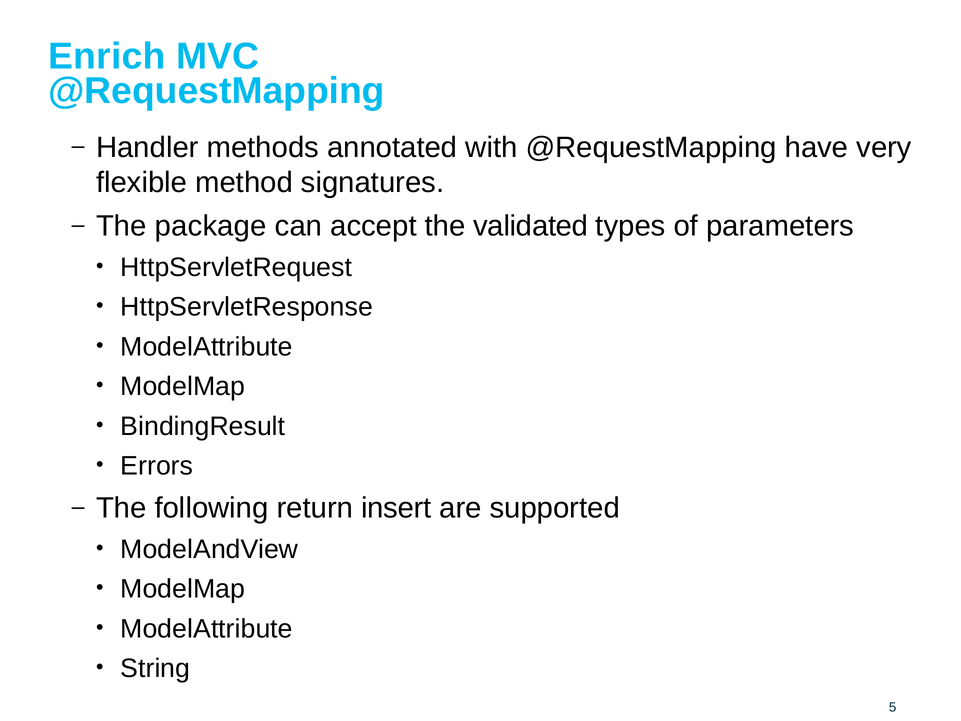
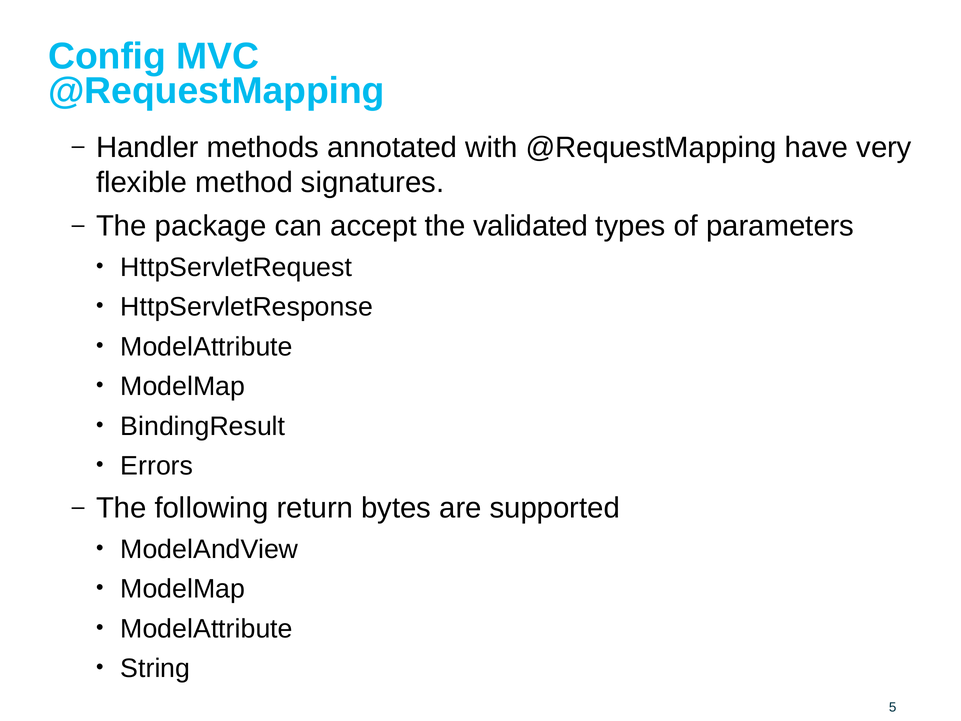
Enrich: Enrich -> Config
insert: insert -> bytes
